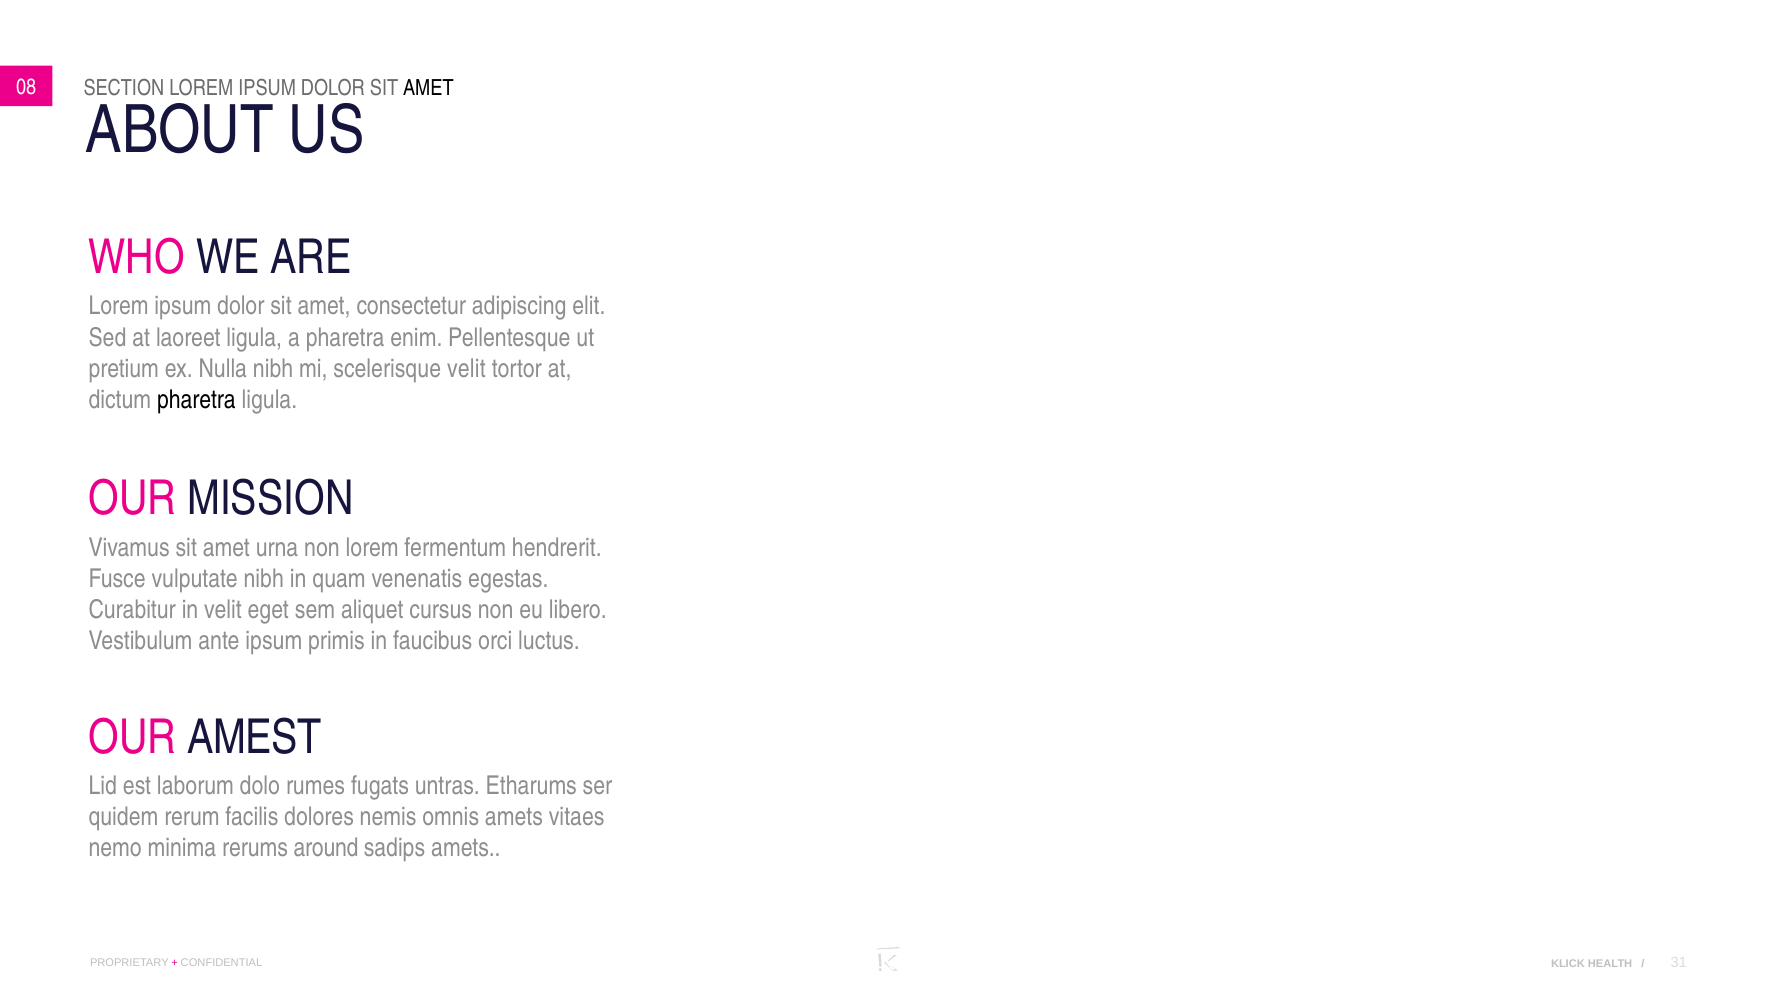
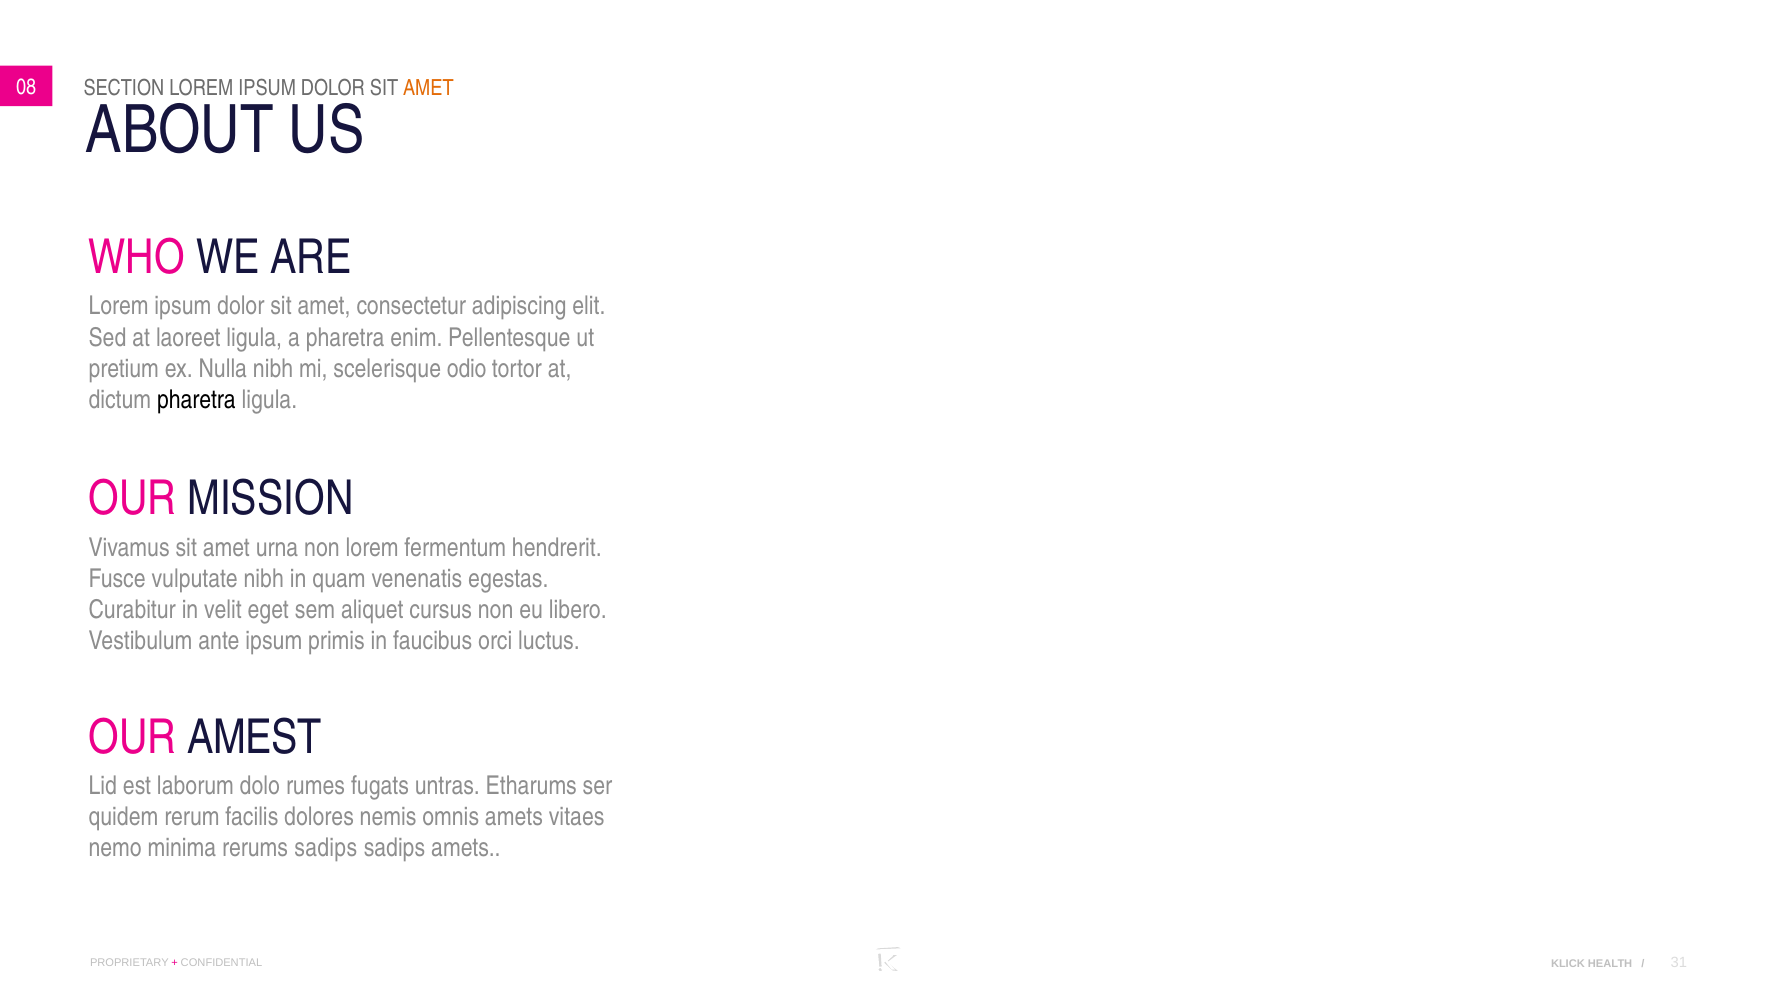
AMET at (428, 89) colour: black -> orange
scelerisque velit: velit -> odio
rerums around: around -> sadips
